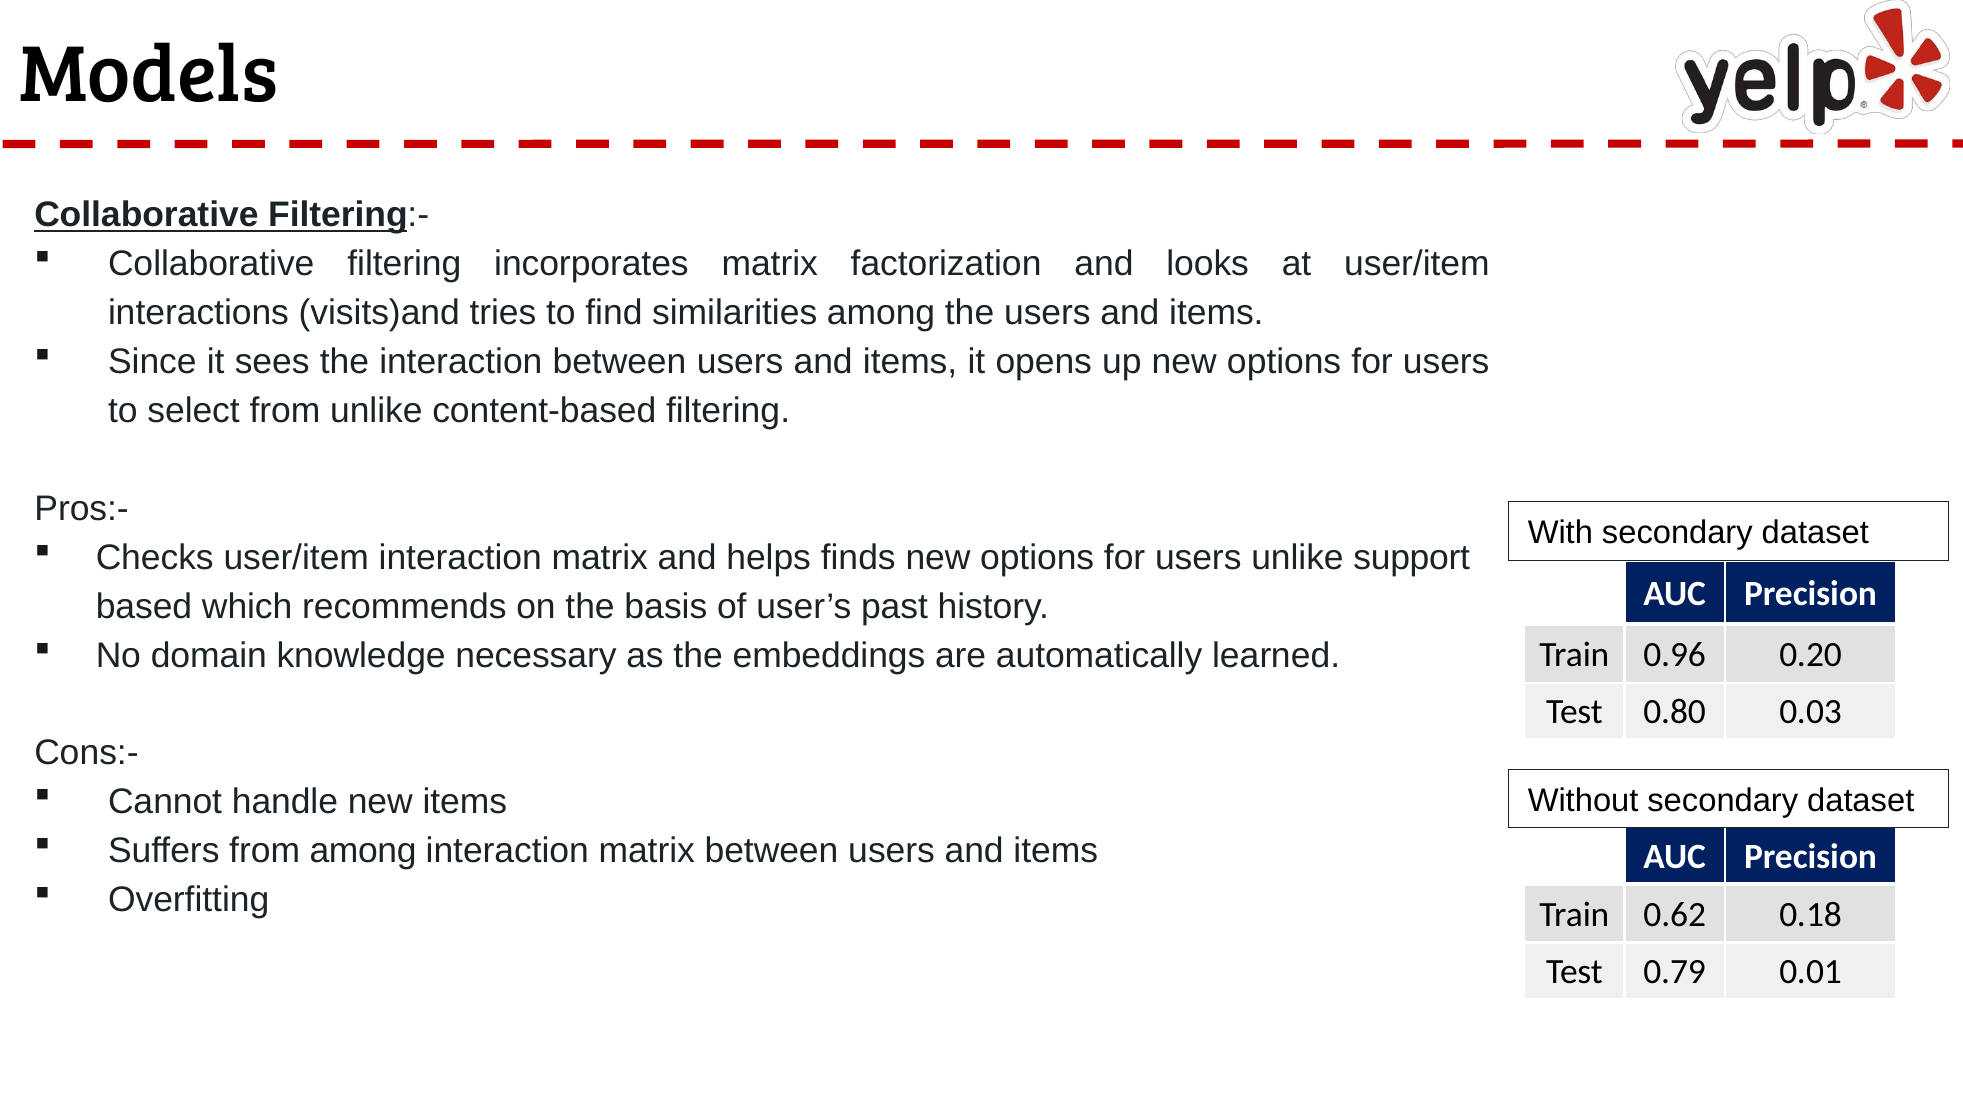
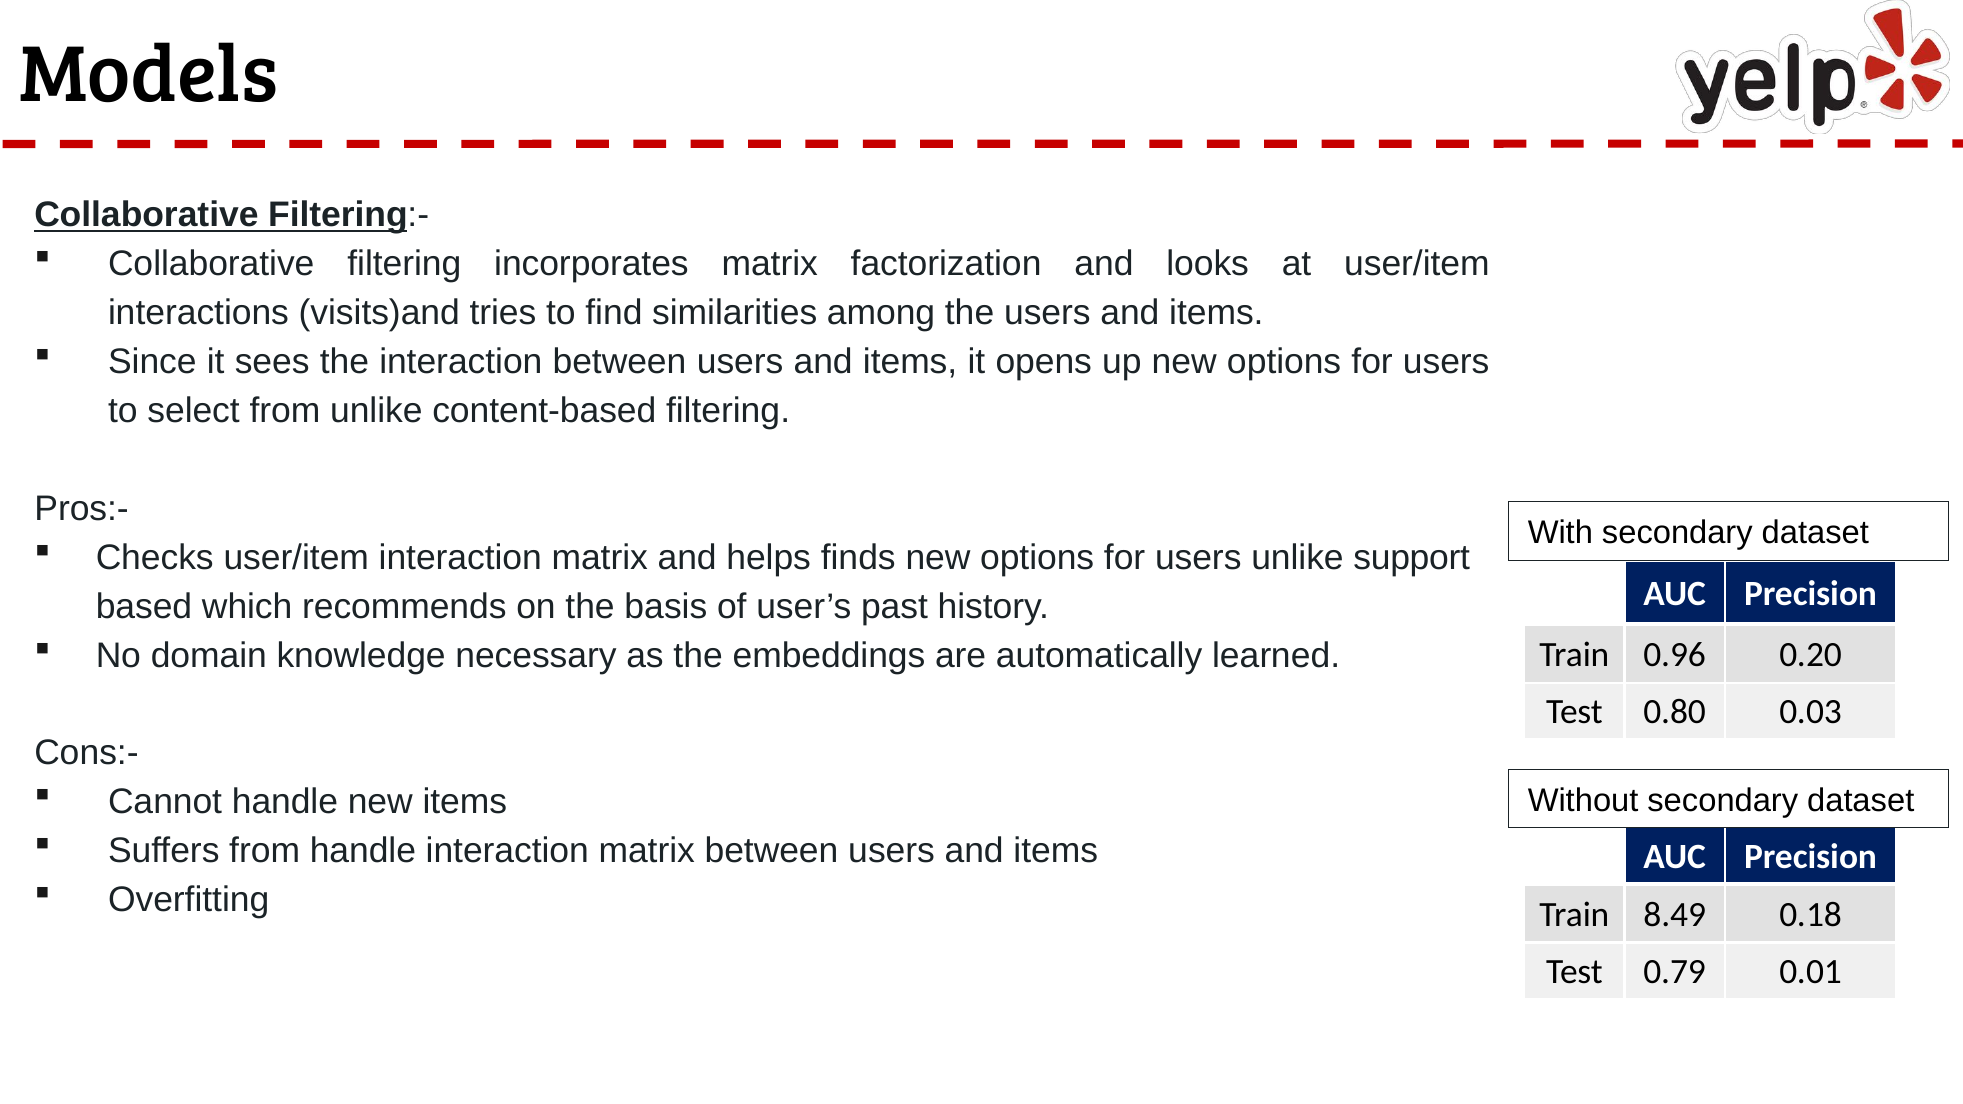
from among: among -> handle
0.62: 0.62 -> 8.49
